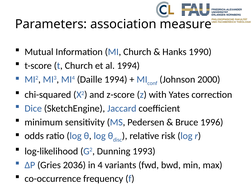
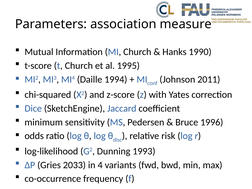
al 1994: 1994 -> 1995
2000: 2000 -> 2011
2036: 2036 -> 2033
